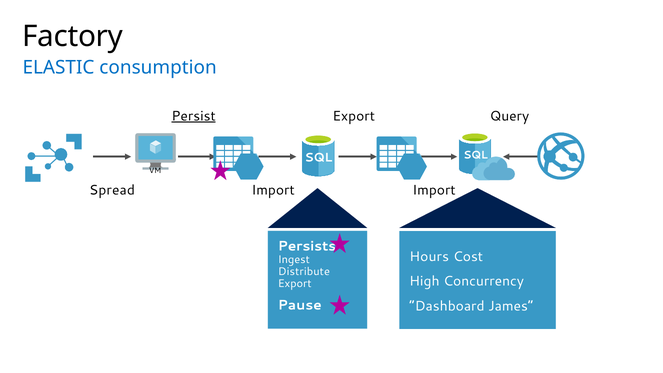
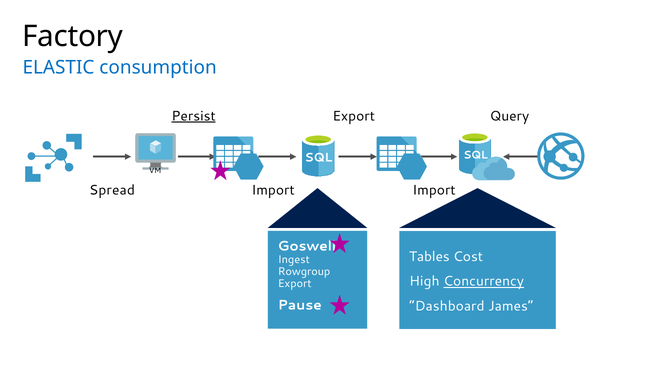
Persists: Persists -> Goswell
Hours: Hours -> Tables
Distribute: Distribute -> Rowgroup
Concurrency underline: none -> present
